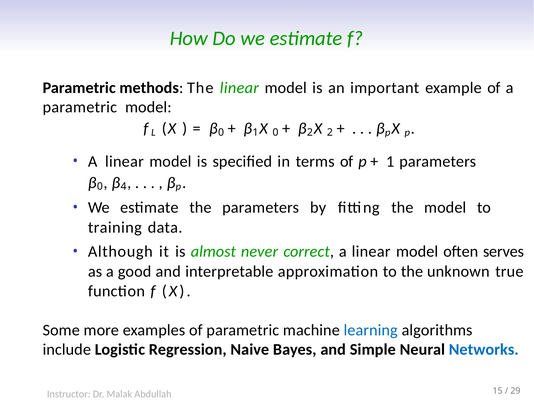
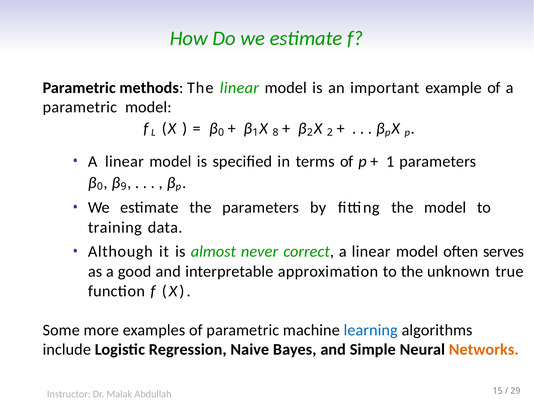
X 0: 0 -> 8
4: 4 -> 9
Networks colour: blue -> orange
